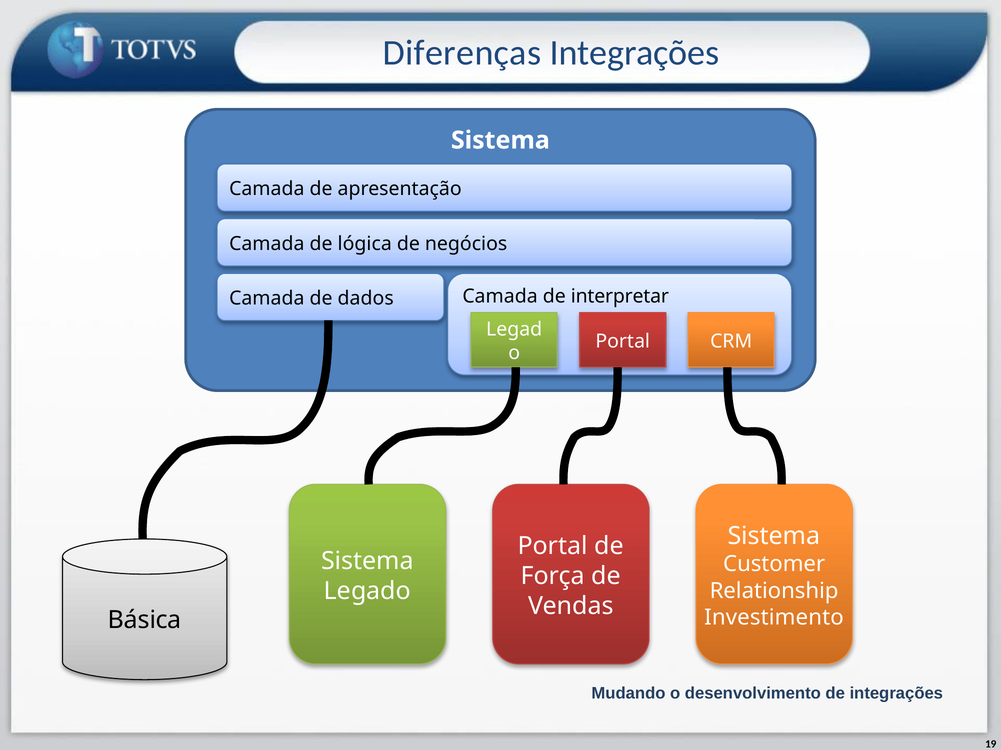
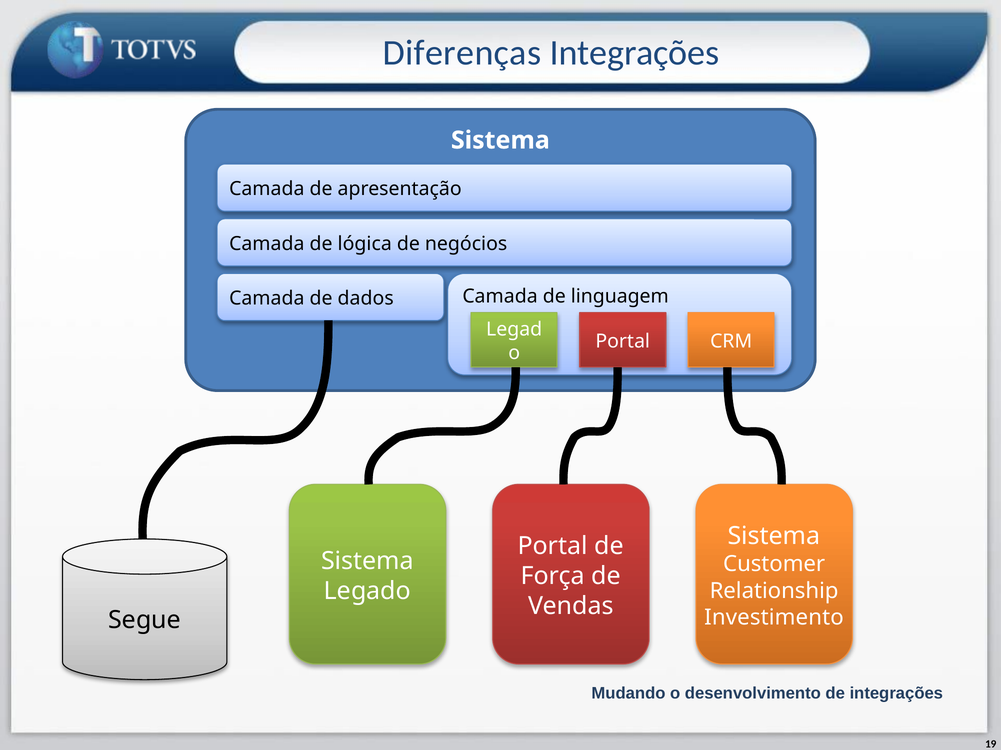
interpretar: interpretar -> linguagem
Básica: Básica -> Segue
